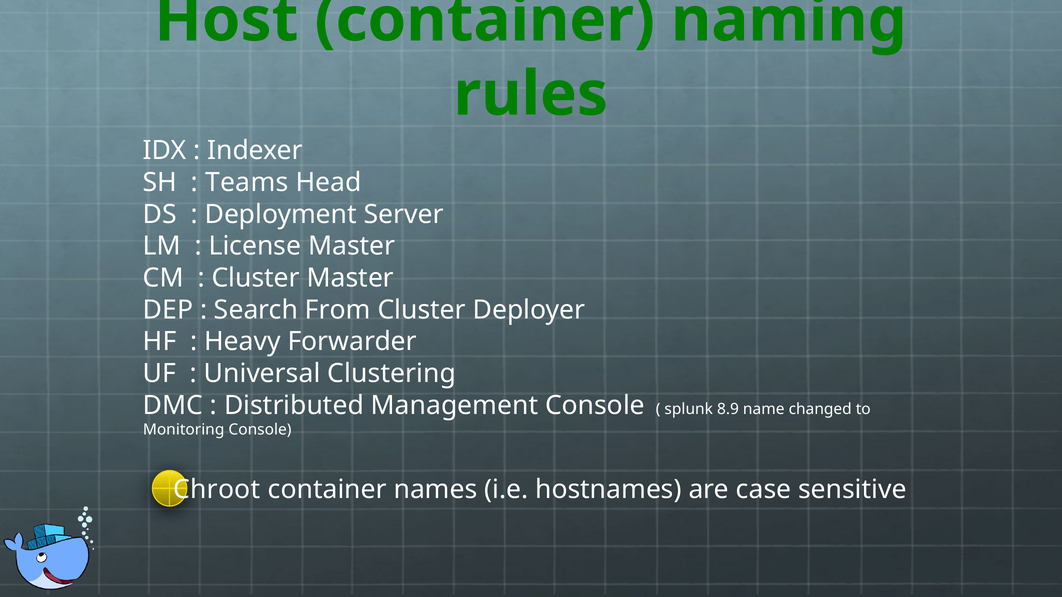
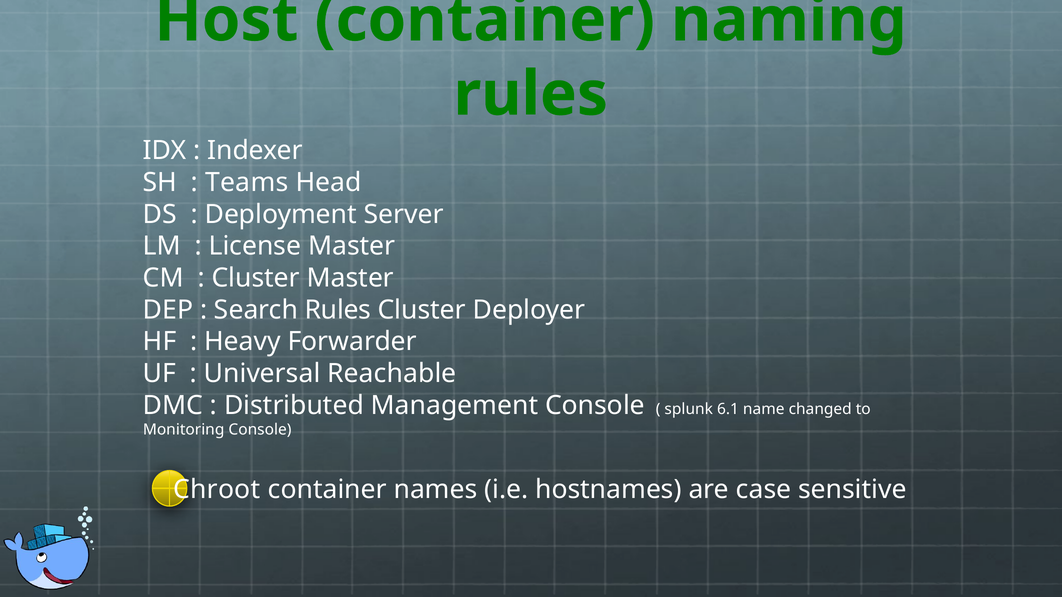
Search From: From -> Rules
Clustering: Clustering -> Reachable
8.9: 8.9 -> 6.1
